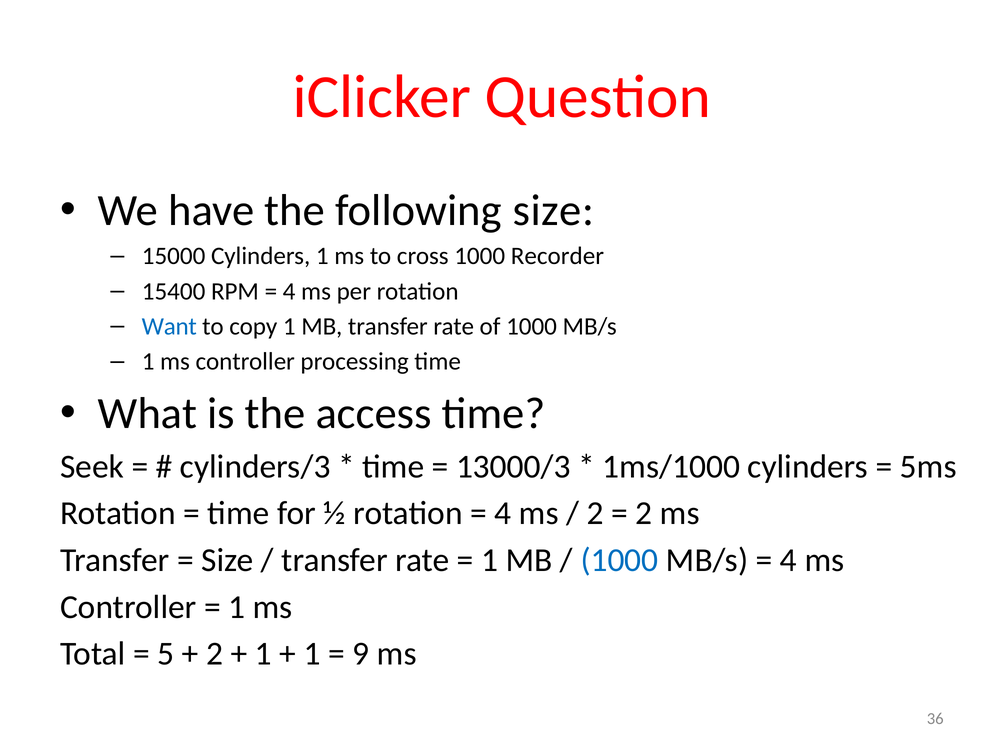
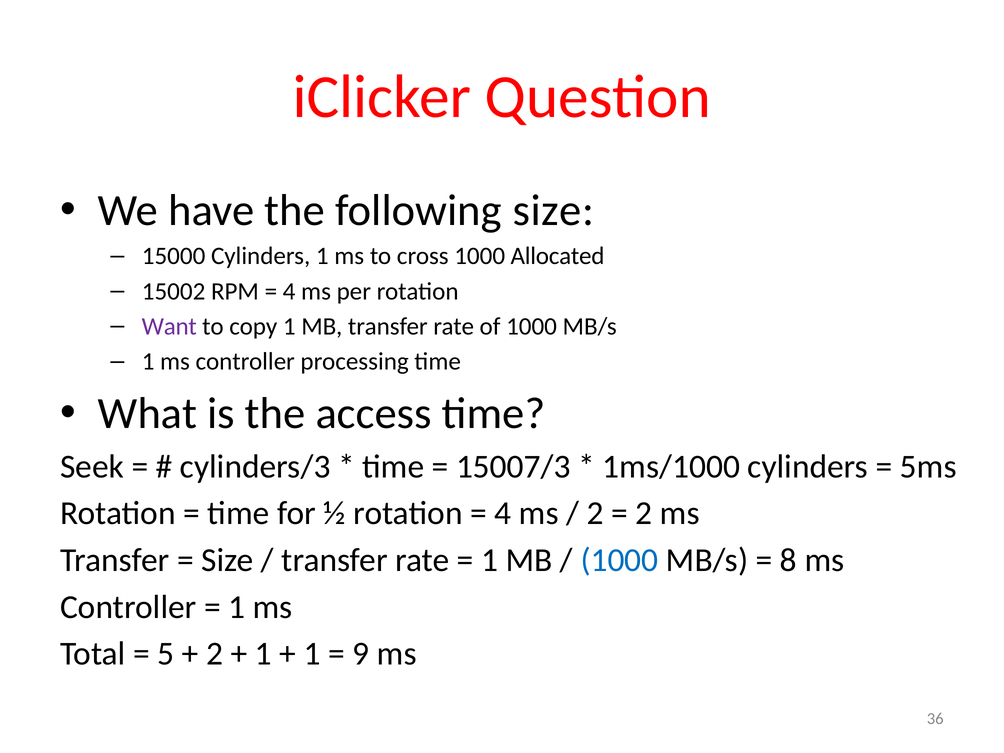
Recorder: Recorder -> Allocated
15400: 15400 -> 15002
Want colour: blue -> purple
13000/3: 13000/3 -> 15007/3
4 at (788, 560): 4 -> 8
